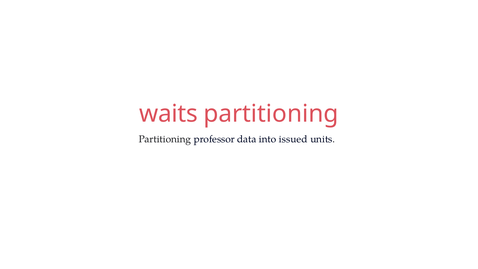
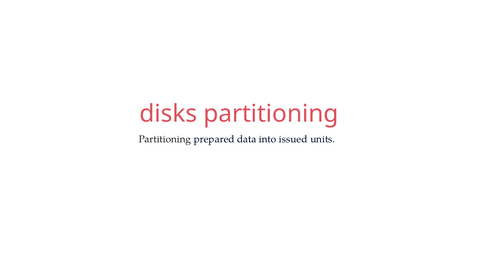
waits: waits -> disks
professor: professor -> prepared
